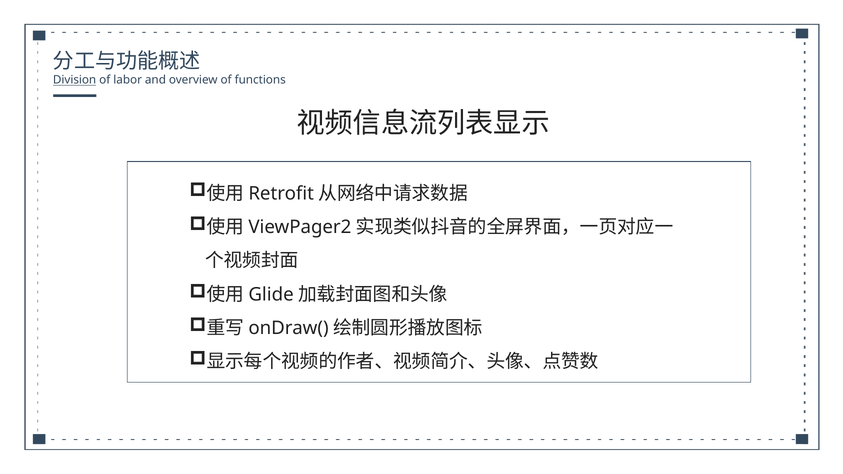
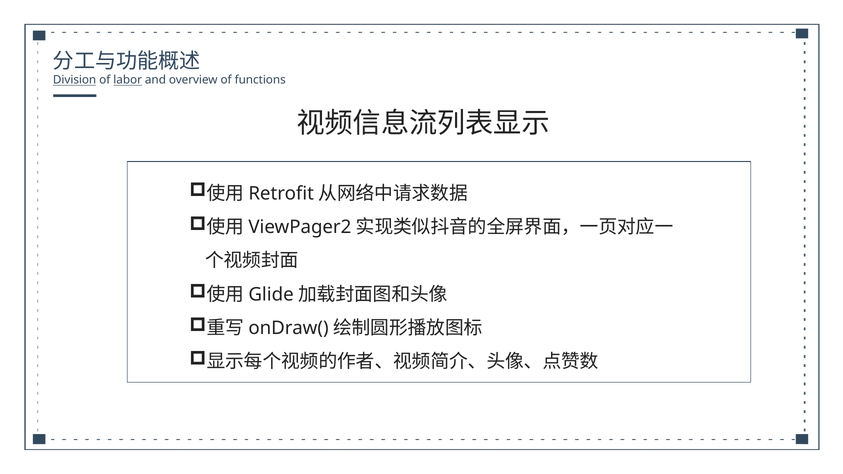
labor underline: none -> present
